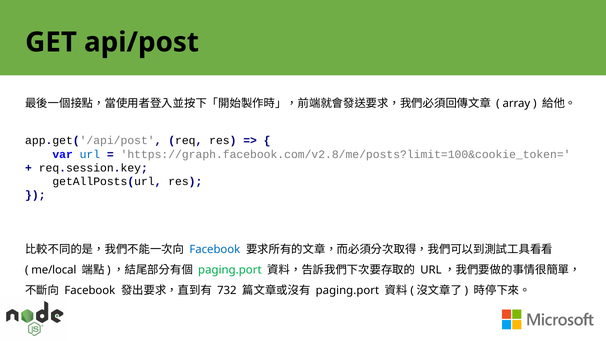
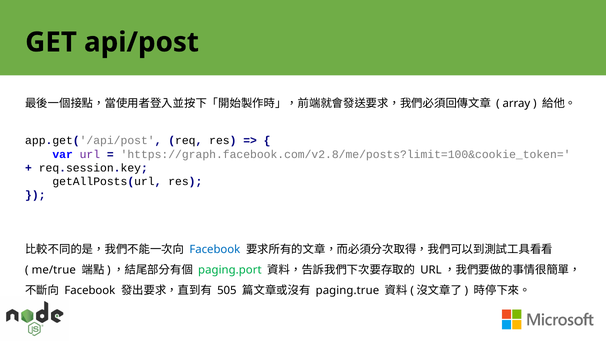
url colour: blue -> purple
me/local: me/local -> me/true
732: 732 -> 505
paging.port at (347, 290): paging.port -> paging.true
